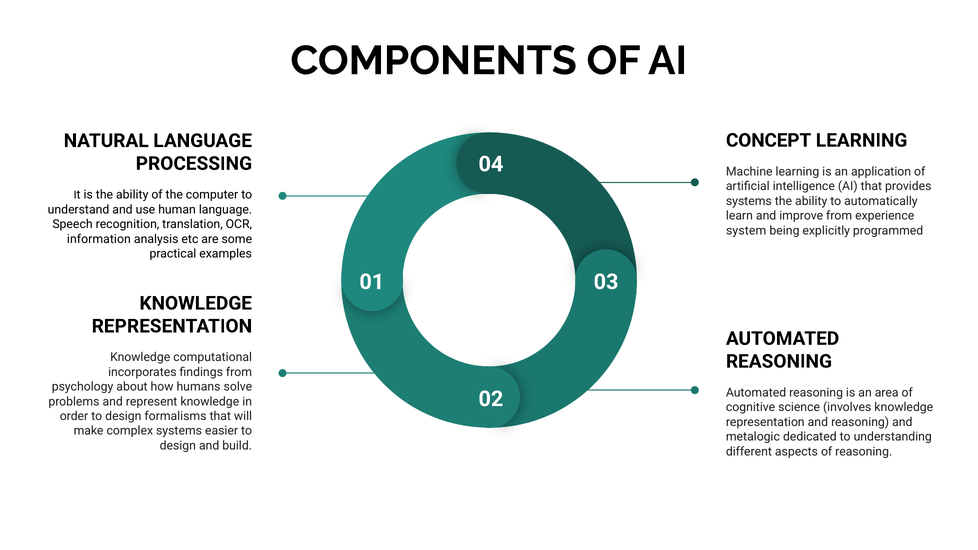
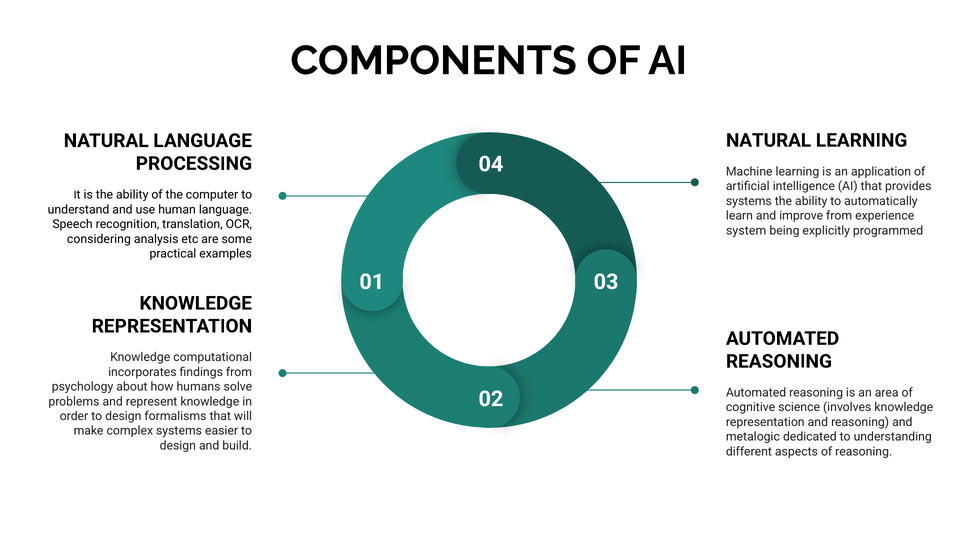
CONCEPT at (769, 140): CONCEPT -> NATURAL
information: information -> considering
